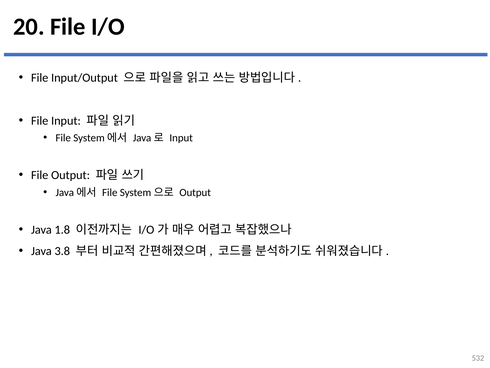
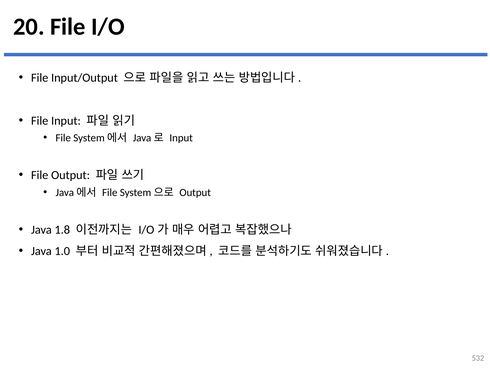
3.8: 3.8 -> 1.0
